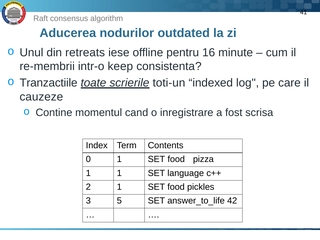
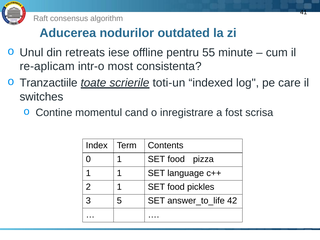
16: 16 -> 55
re-membrii: re-membrii -> re-aplicam
keep: keep -> most
cauzeze: cauzeze -> switches
